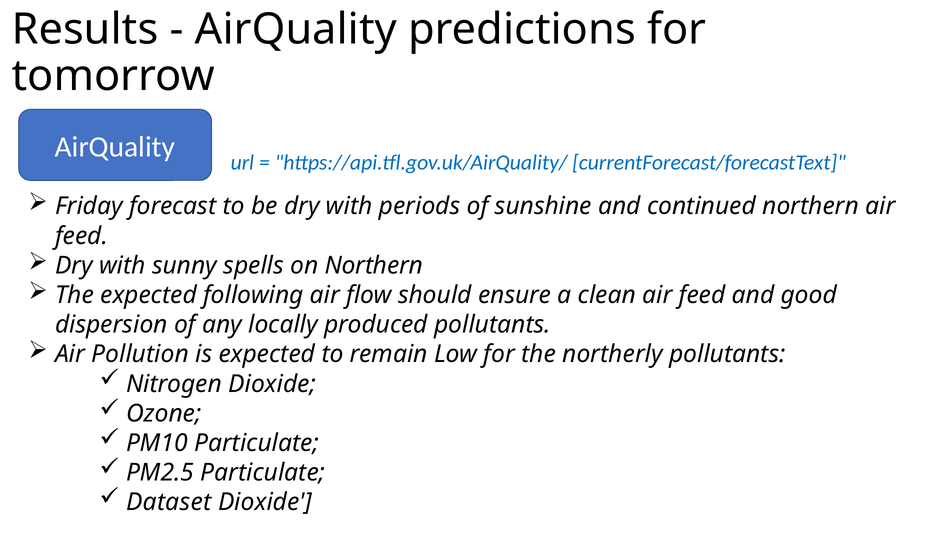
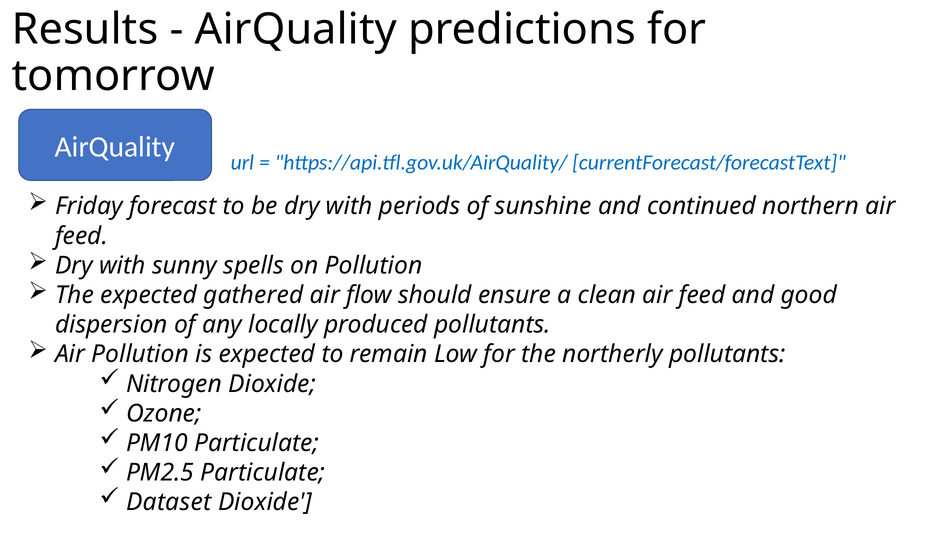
on Northern: Northern -> Pollution
following: following -> gathered
